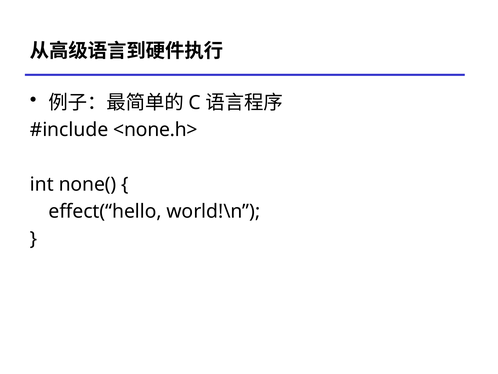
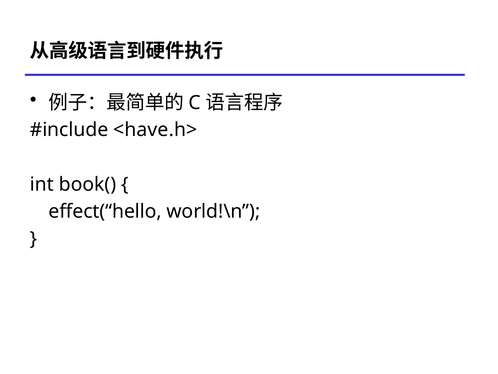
<none.h>: <none.h> -> <have.h>
none(: none( -> book(
